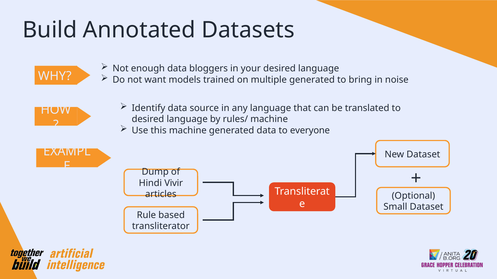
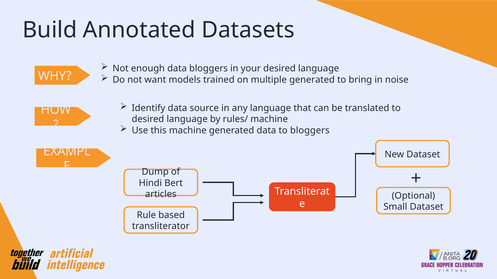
to everyone: everyone -> bloggers
Vivir: Vivir -> Bert
